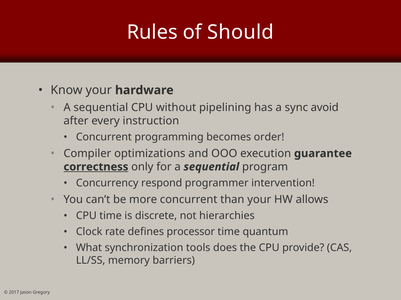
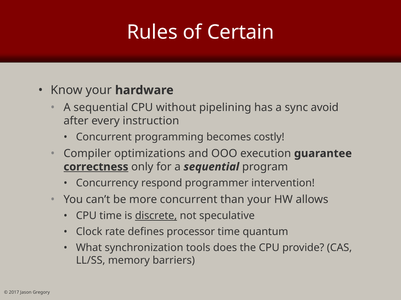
Should: Should -> Certain
order: order -> costly
discrete underline: none -> present
hierarchies: hierarchies -> speculative
